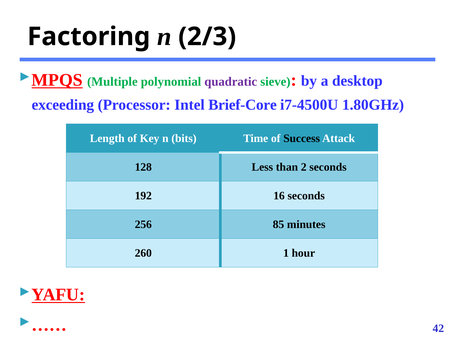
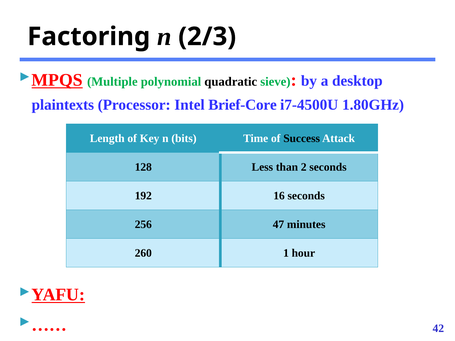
quadratic colour: purple -> black
exceeding: exceeding -> plaintexts
85: 85 -> 47
